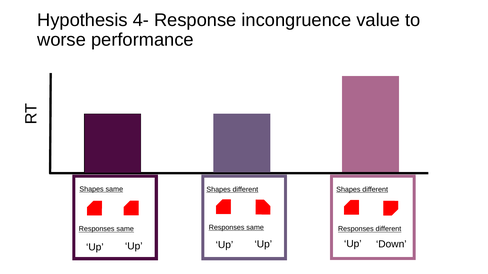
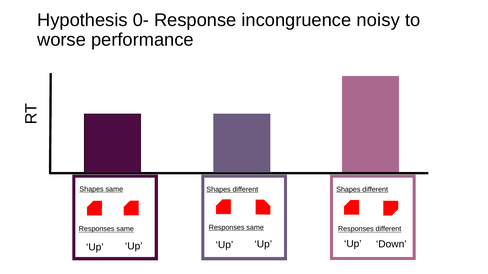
4-: 4- -> 0-
value: value -> noisy
